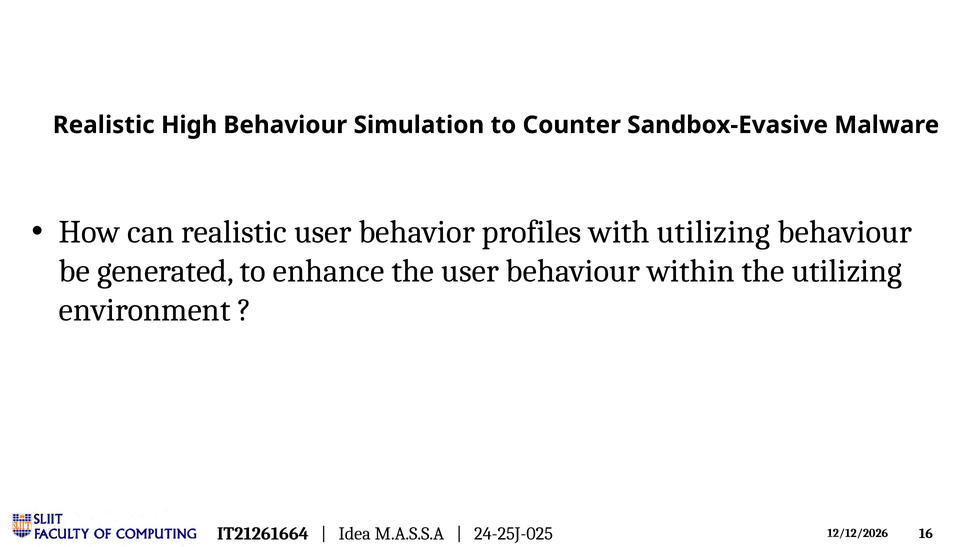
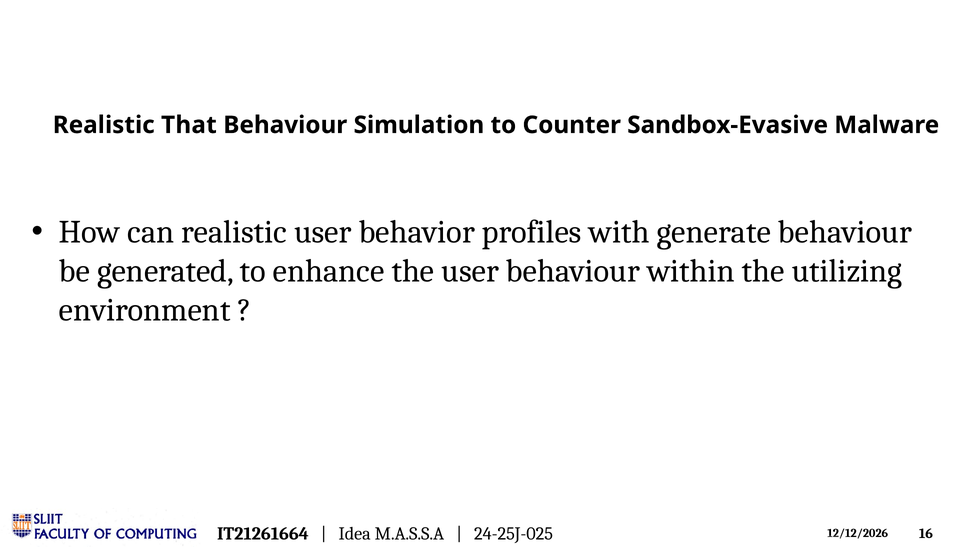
High: High -> That
with utilizing: utilizing -> generate
